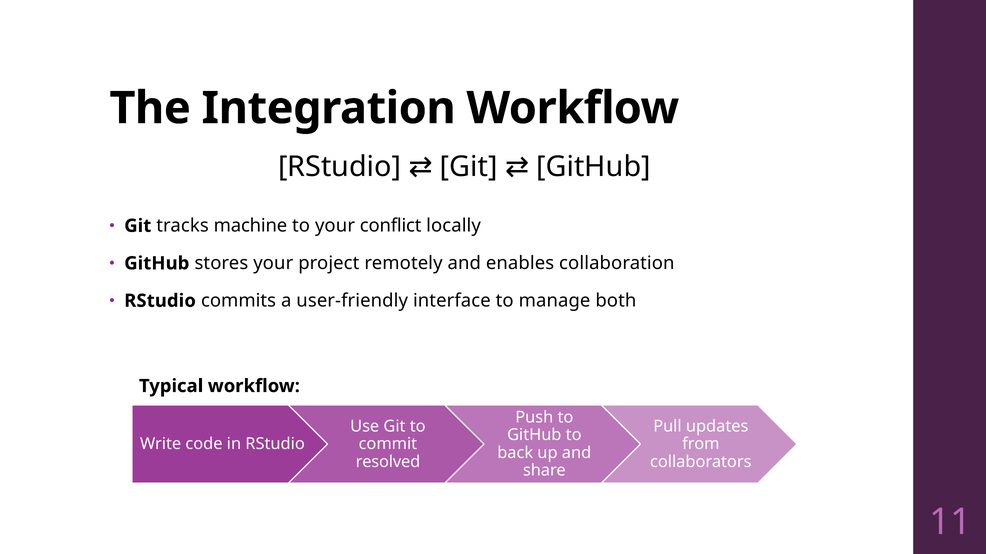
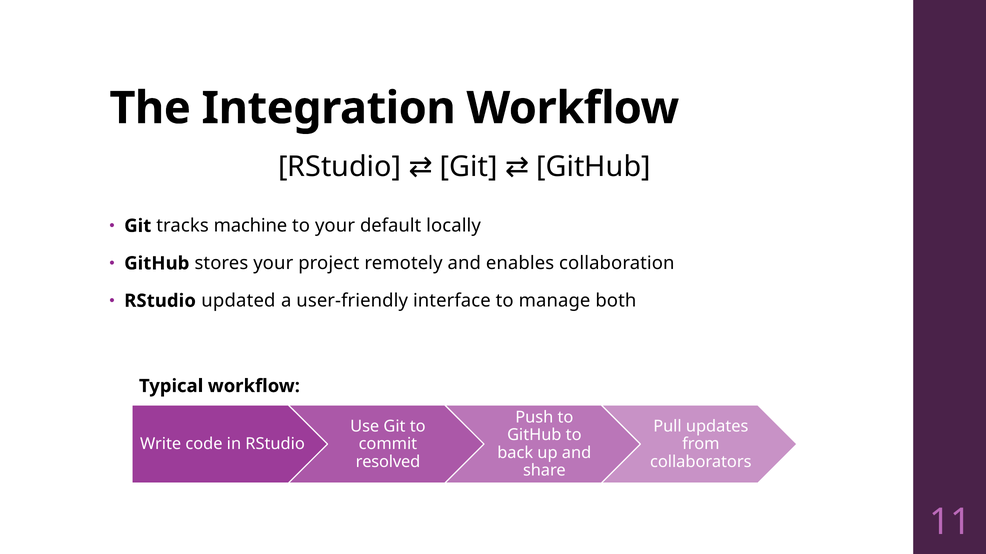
conflict: conflict -> default
commits: commits -> updated
